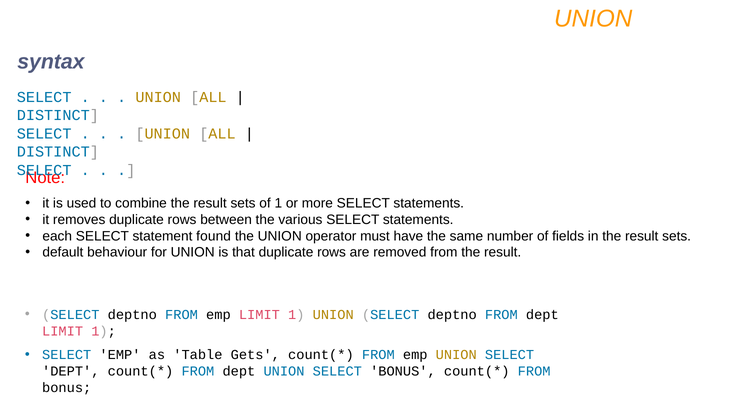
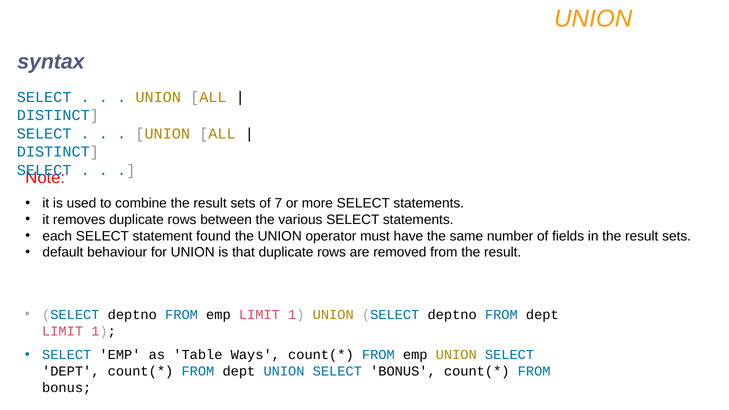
of 1: 1 -> 7
Gets: Gets -> Ways
